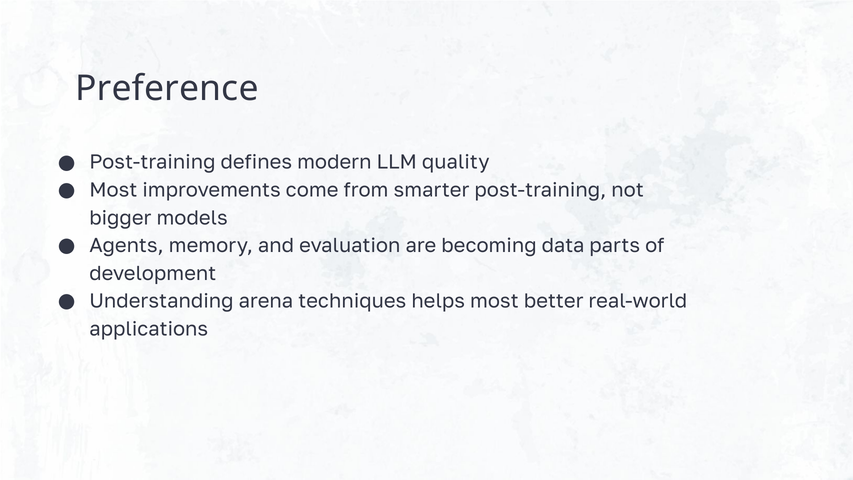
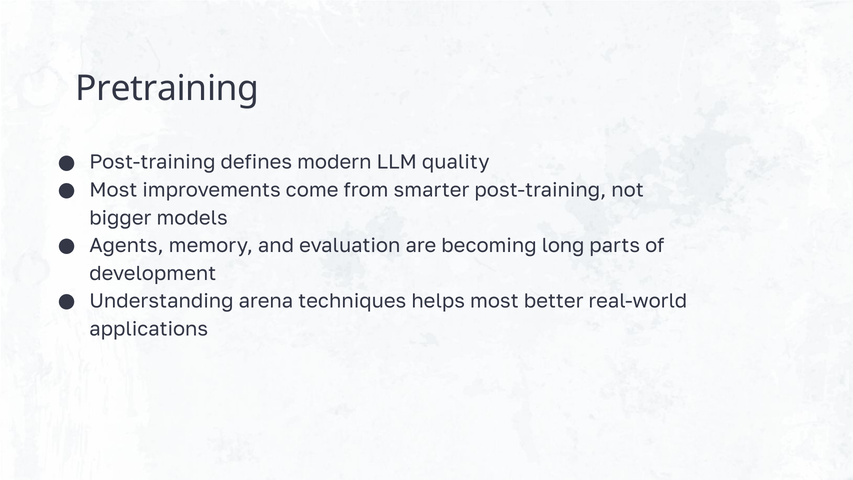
Preference: Preference -> Pretraining
data: data -> long
